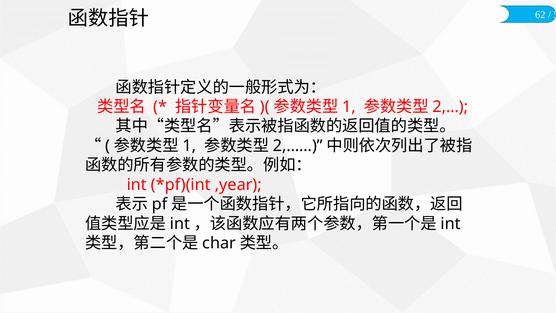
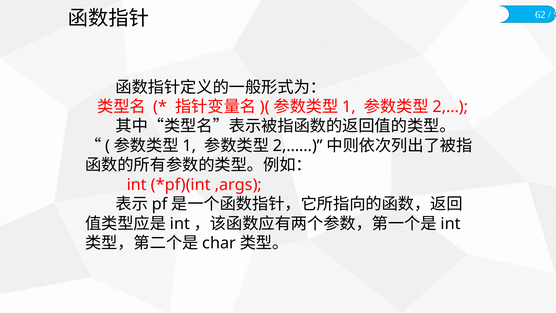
,year: ,year -> ,args
